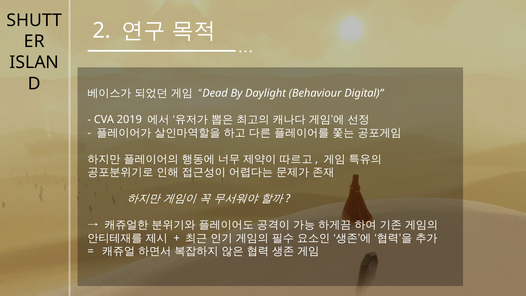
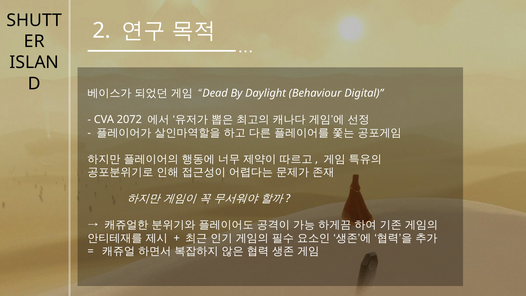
2019: 2019 -> 2072
